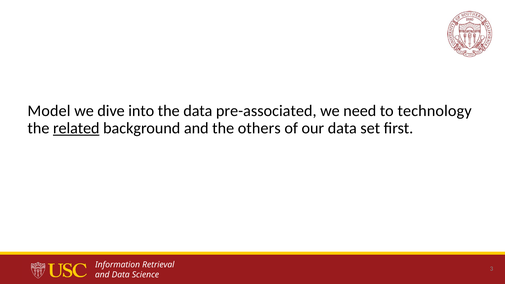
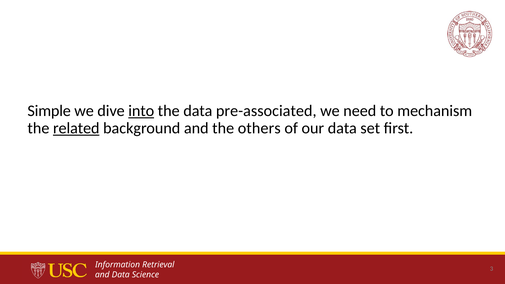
Model: Model -> Simple
into underline: none -> present
technology: technology -> mechanism
